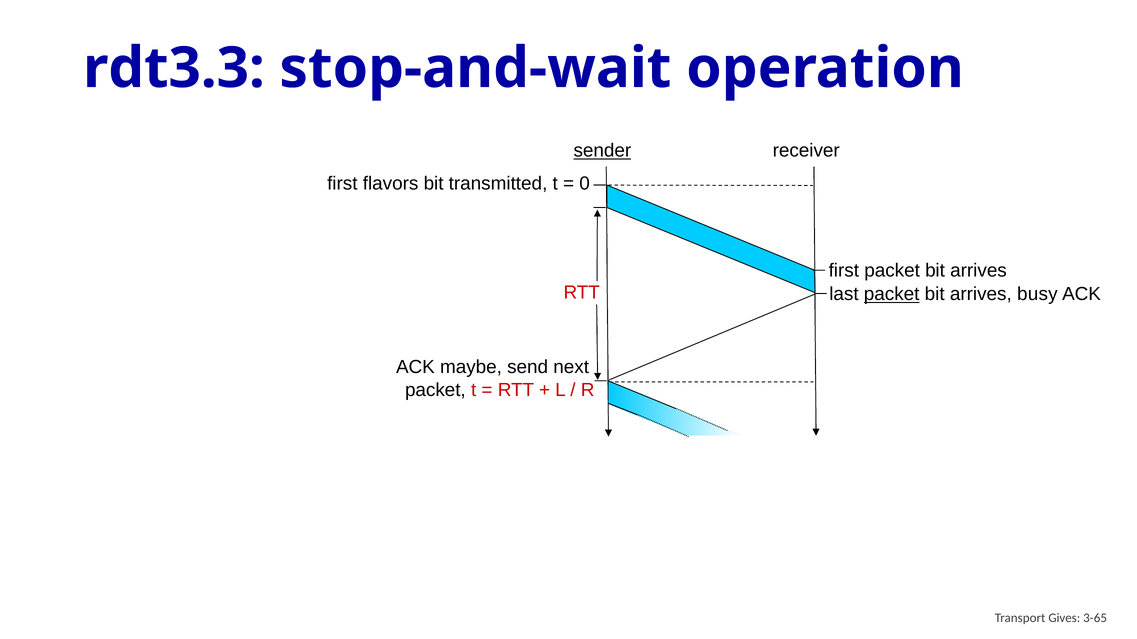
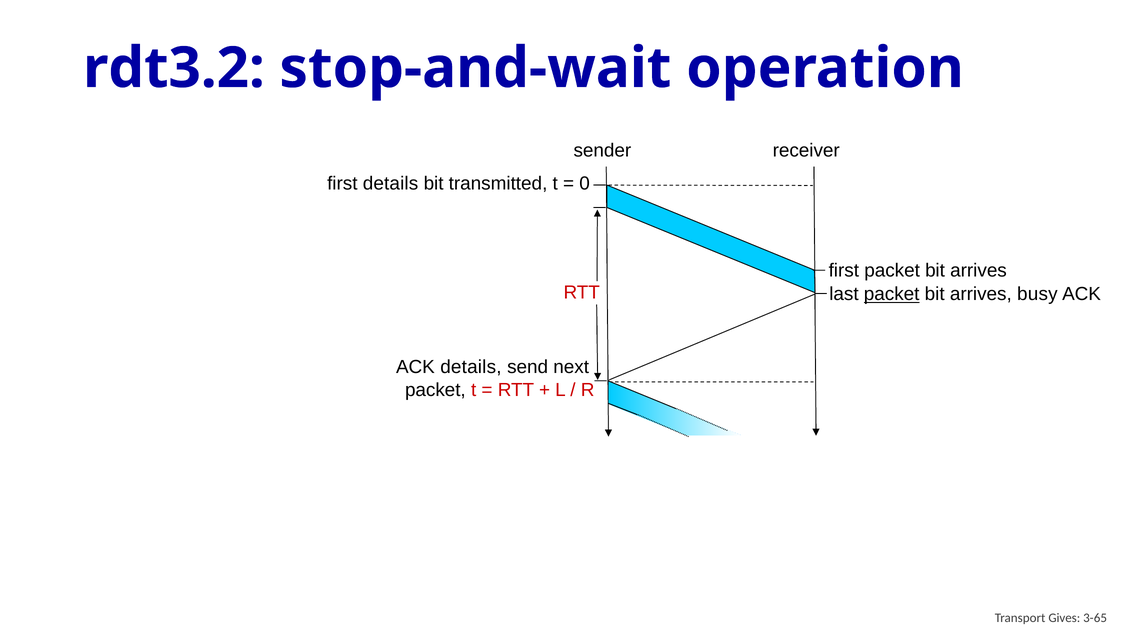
rdt3.3: rdt3.3 -> rdt3.2
sender underline: present -> none
first flavors: flavors -> details
ACK maybe: maybe -> details
